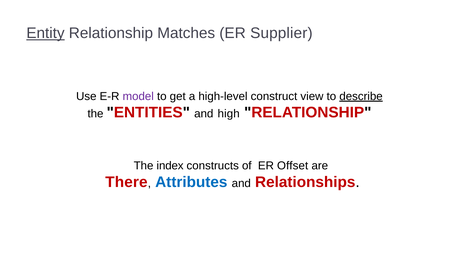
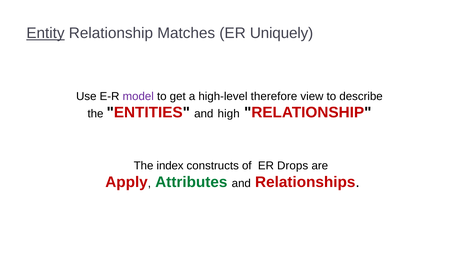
Supplier: Supplier -> Uniquely
construct: construct -> therefore
describe underline: present -> none
Offset: Offset -> Drops
There: There -> Apply
Attributes colour: blue -> green
